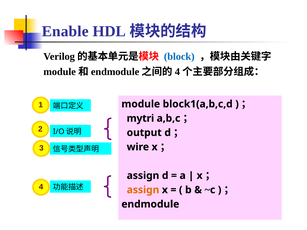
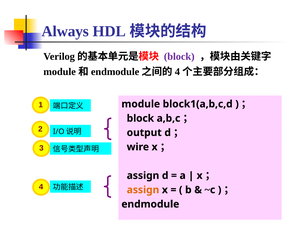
Enable: Enable -> Always
block at (179, 57) colour: blue -> purple
mytri at (140, 118): mytri -> block
